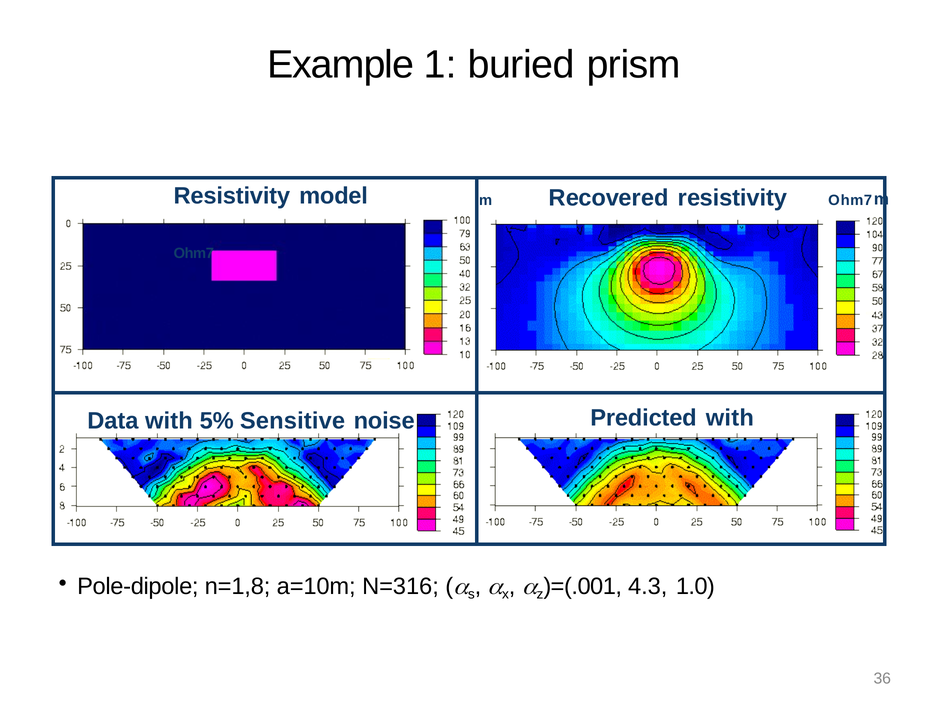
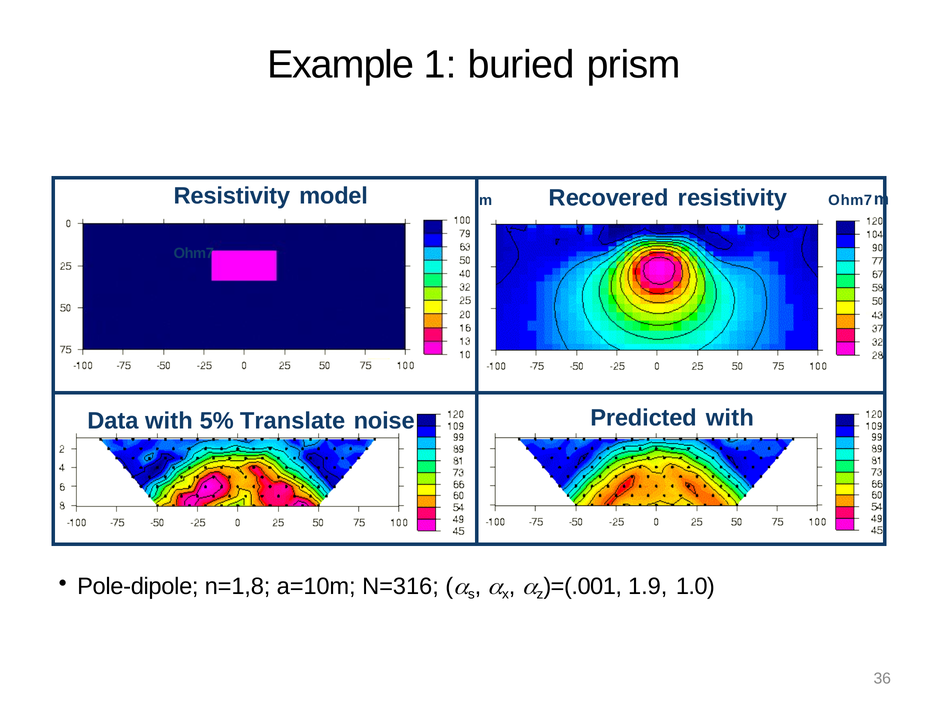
Sensitive: Sensitive -> Translate
4.3: 4.3 -> 1.9
